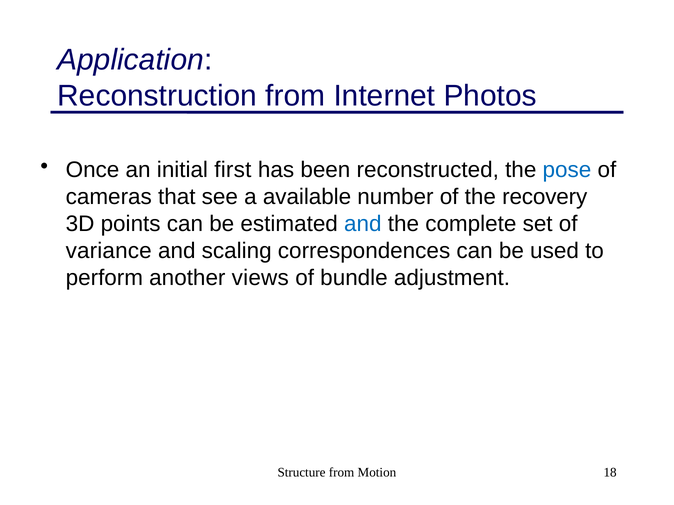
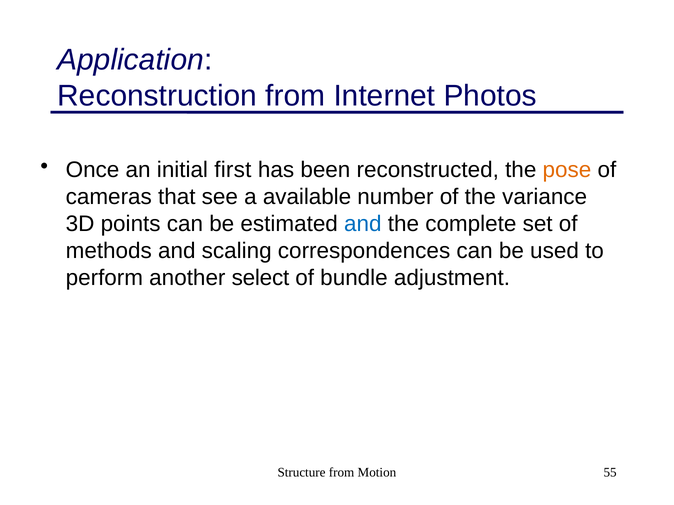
pose colour: blue -> orange
recovery: recovery -> variance
variance: variance -> methods
views: views -> select
18: 18 -> 55
